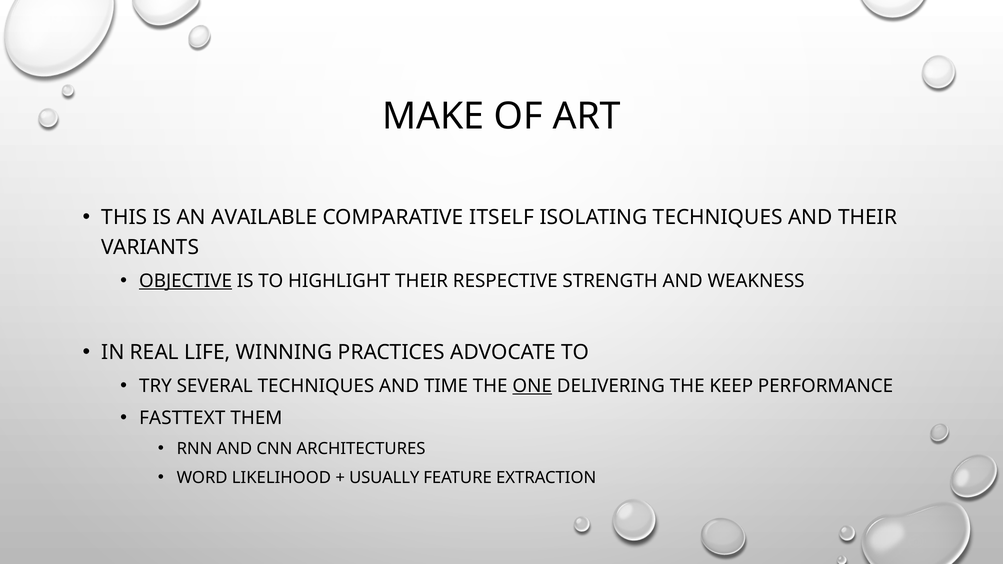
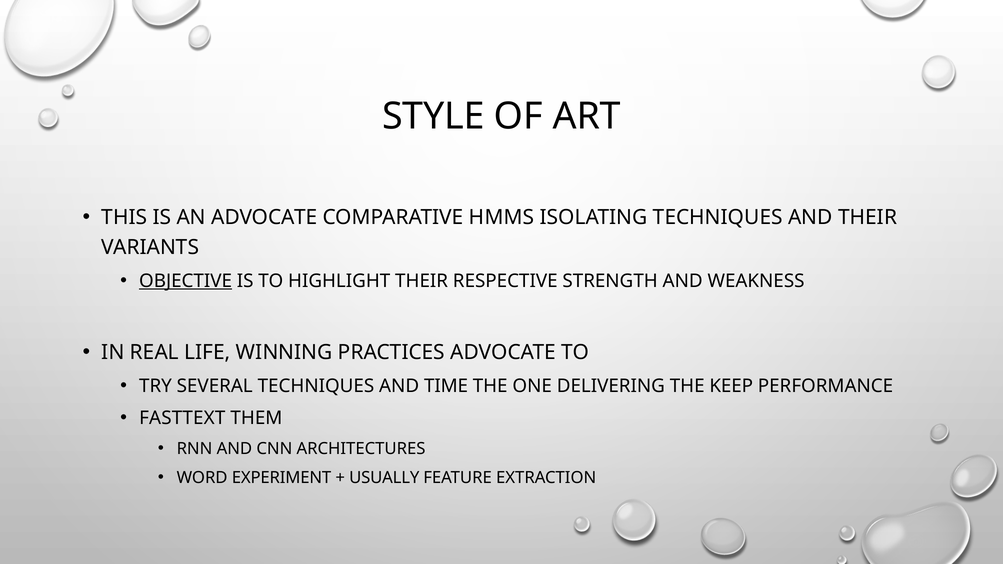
MAKE: MAKE -> STYLE
AN AVAILABLE: AVAILABLE -> ADVOCATE
ITSELF: ITSELF -> HMMS
ONE underline: present -> none
LIKELIHOOD: LIKELIHOOD -> EXPERIMENT
